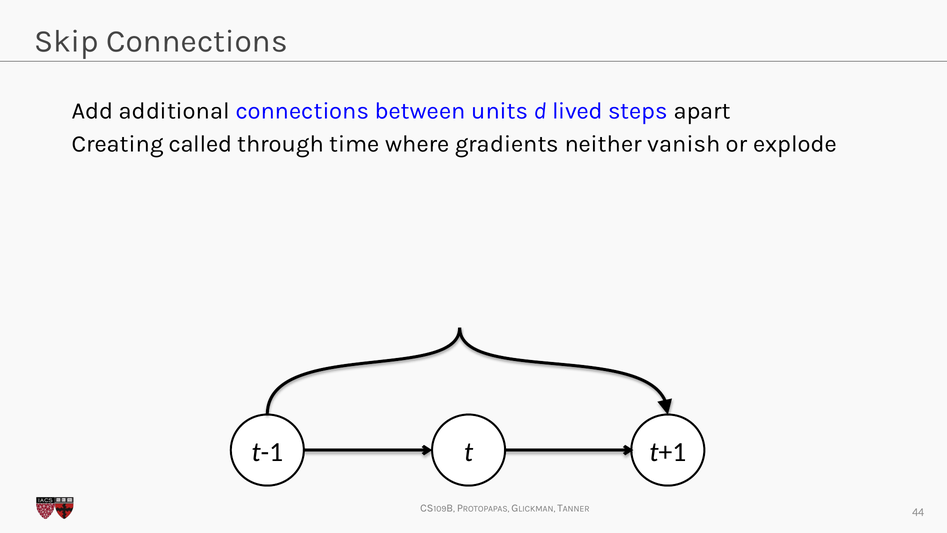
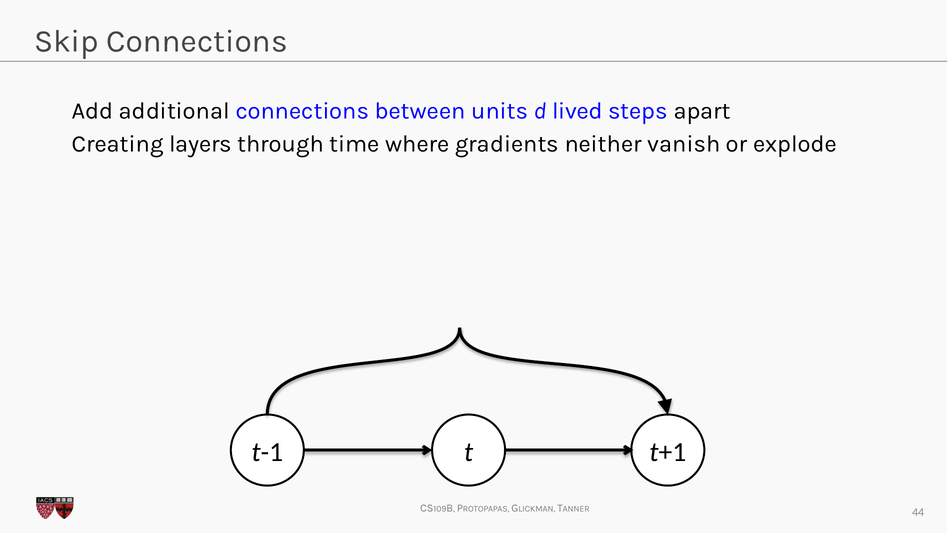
called: called -> layers
